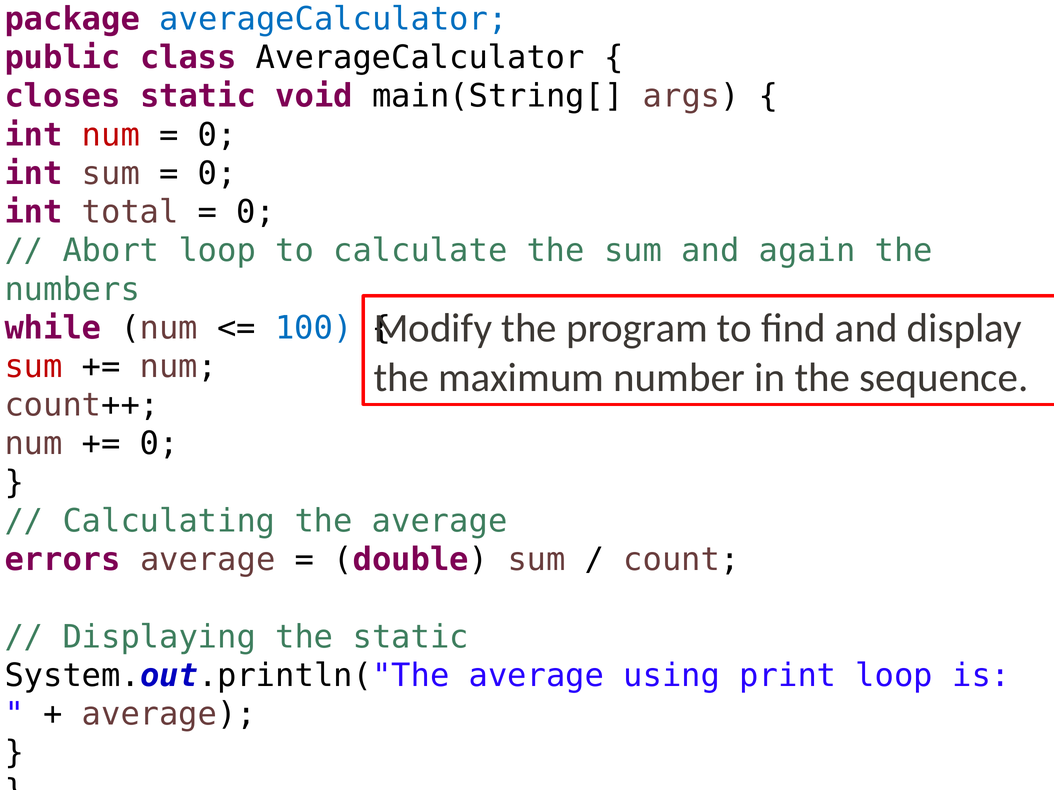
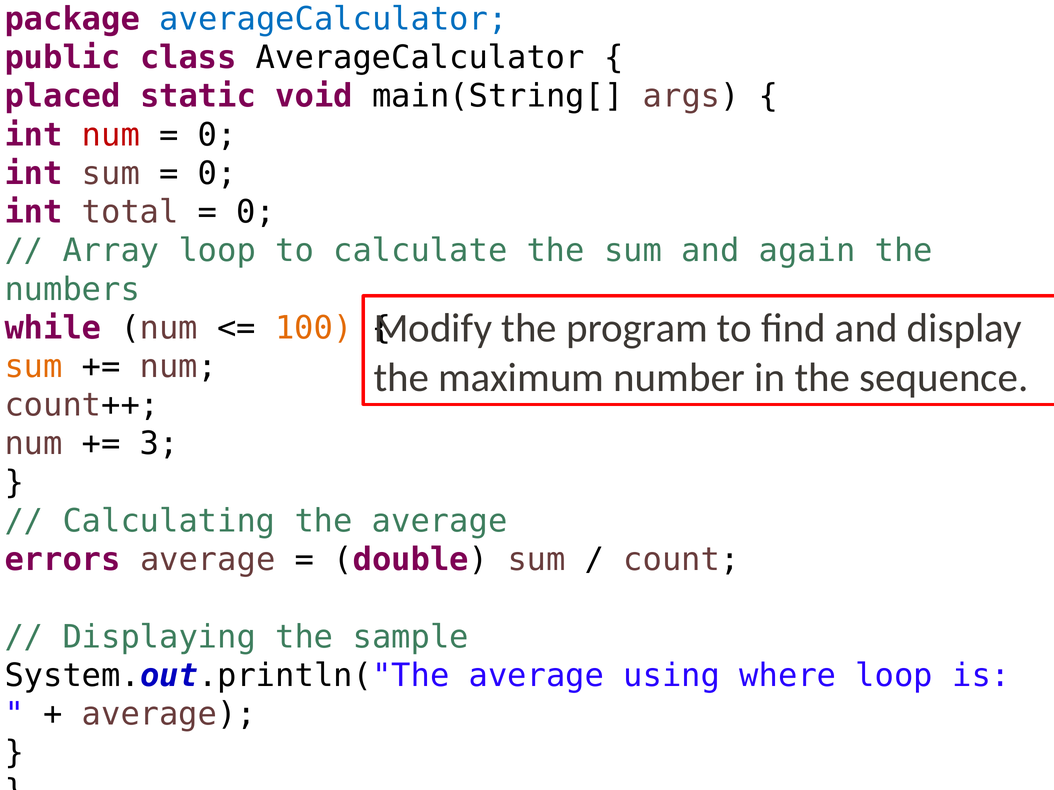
closes: closes -> placed
Abort: Abort -> Array
100 colour: blue -> orange
sum at (34, 367) colour: red -> orange
0 at (159, 444): 0 -> 3
the static: static -> sample
print: print -> where
